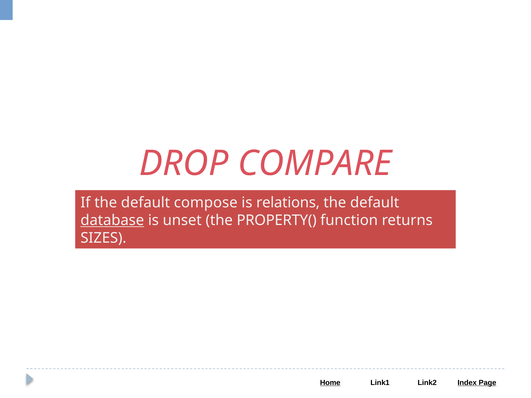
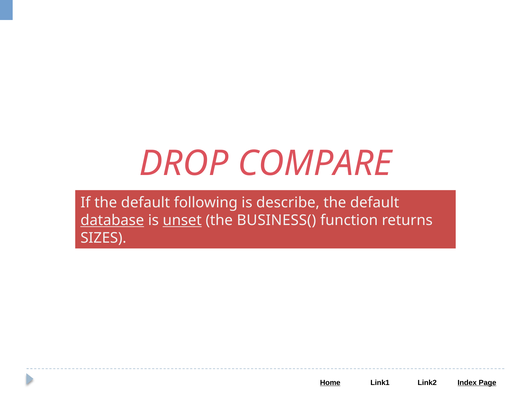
compose: compose -> following
relations: relations -> describe
unset underline: none -> present
PROPERTY(: PROPERTY( -> BUSINESS(
